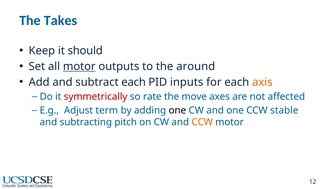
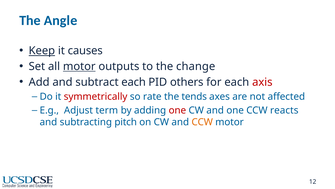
Takes: Takes -> Angle
Keep underline: none -> present
should: should -> causes
around: around -> change
inputs: inputs -> others
axis colour: orange -> red
move: move -> tends
one at (177, 110) colour: black -> red
stable: stable -> reacts
